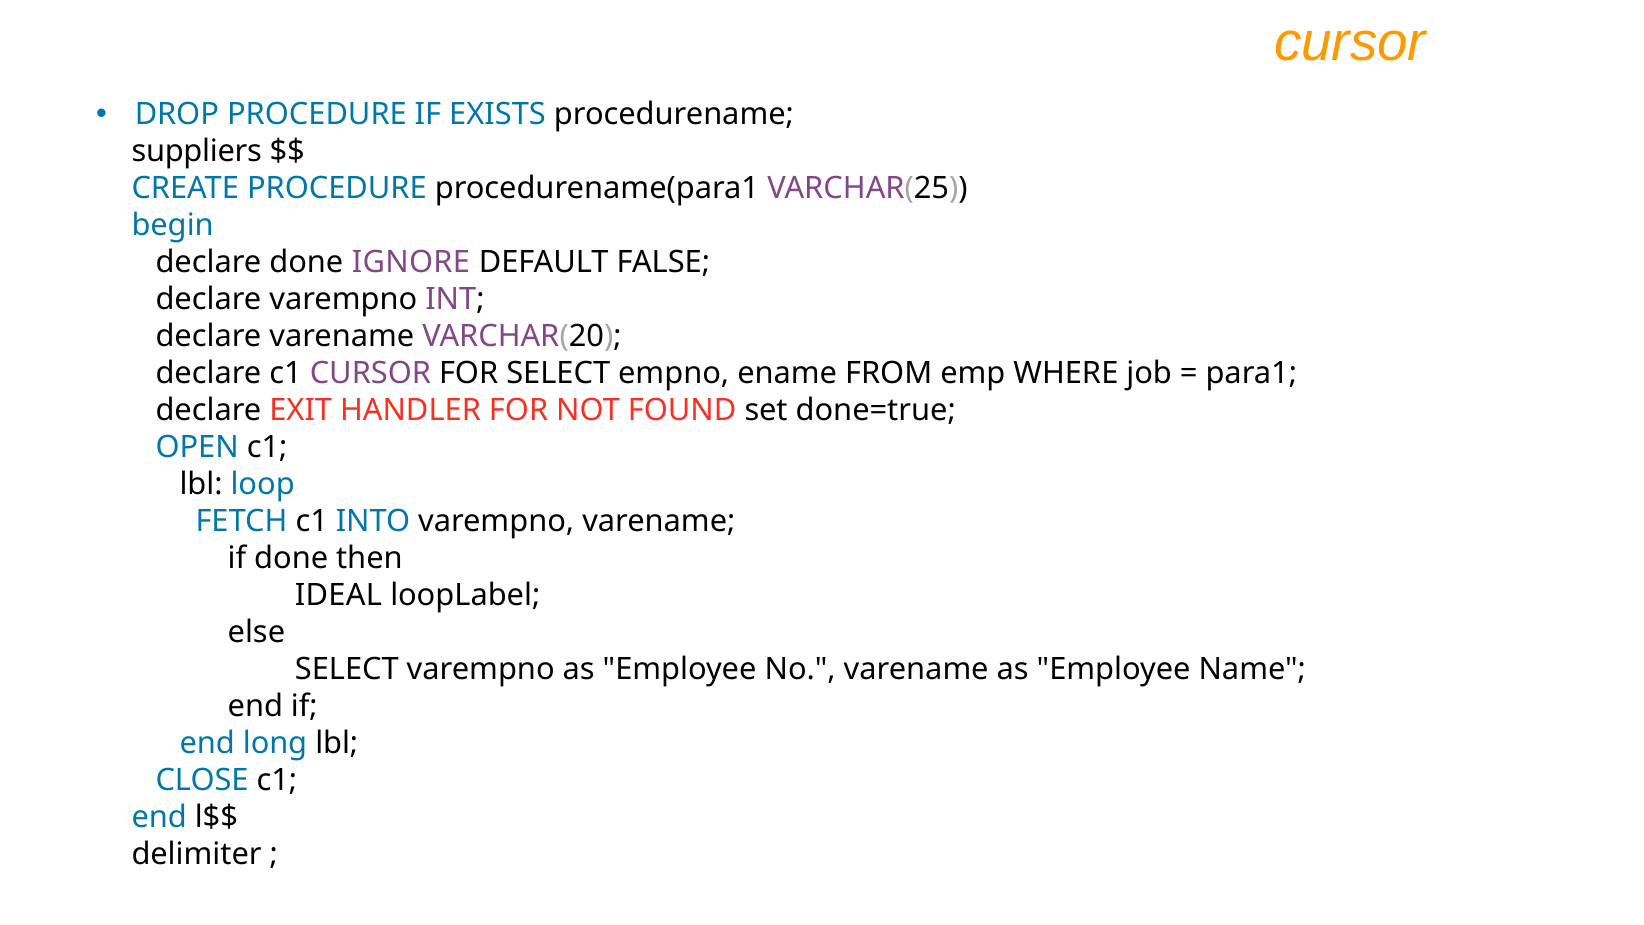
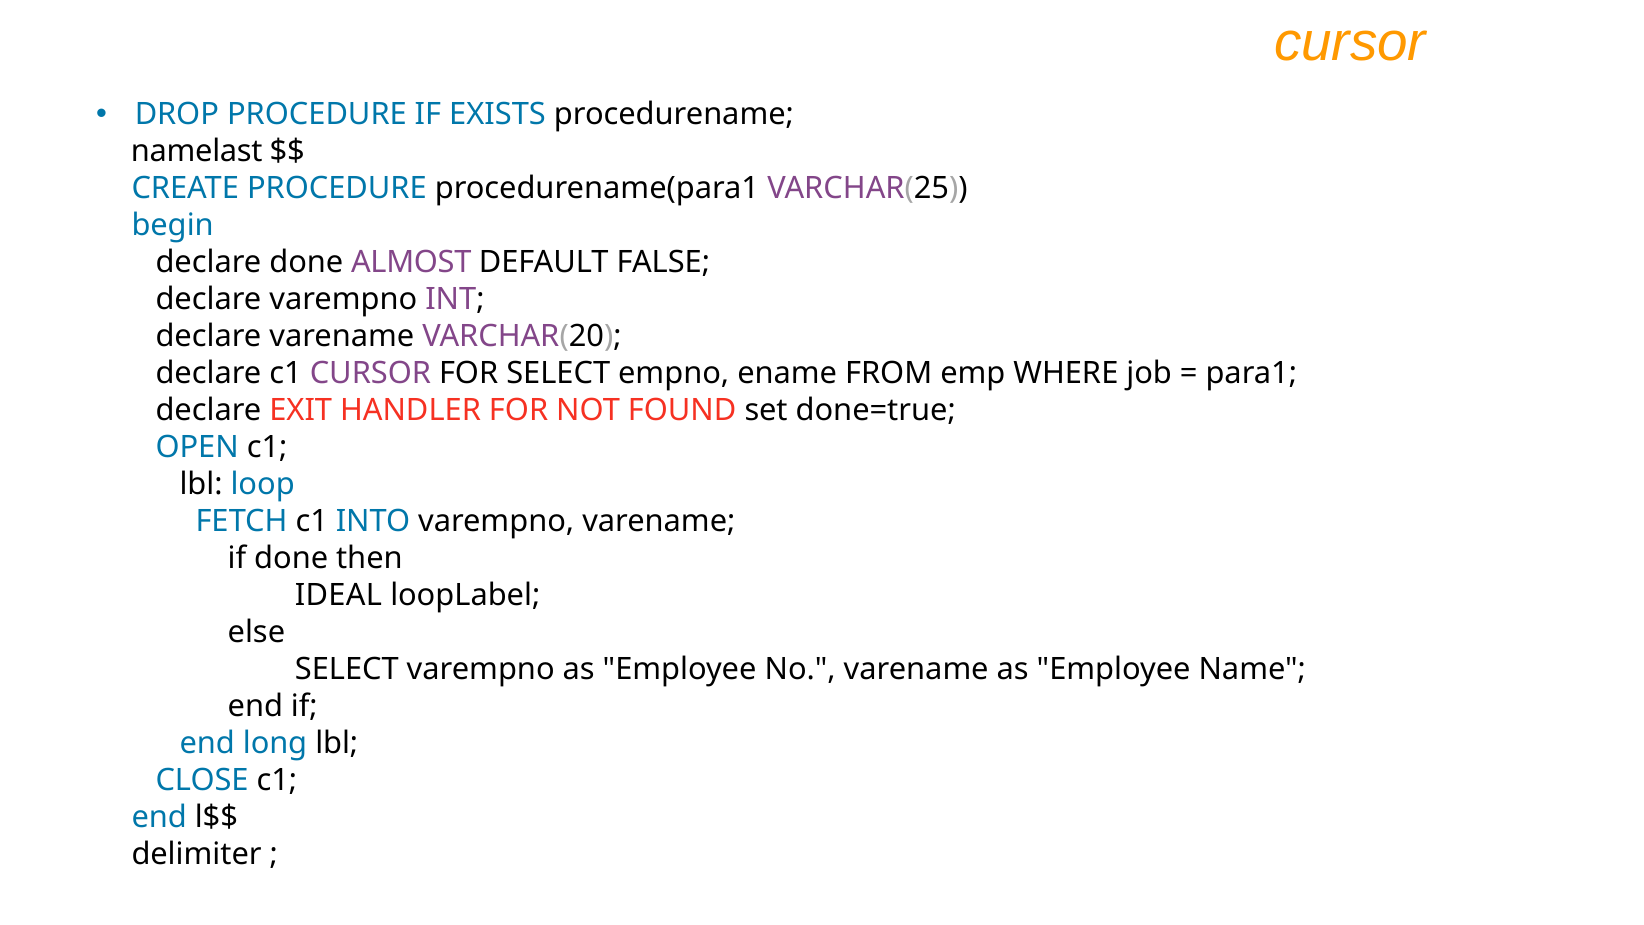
suppliers: suppliers -> namelast
IGNORE: IGNORE -> ALMOST
